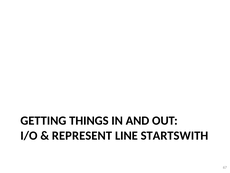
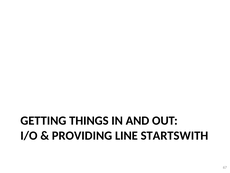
REPRESENT: REPRESENT -> PROVIDING
